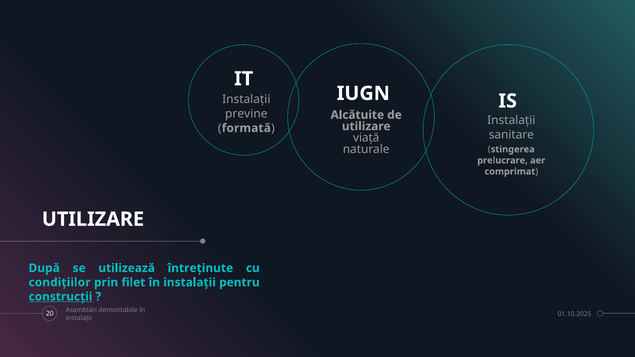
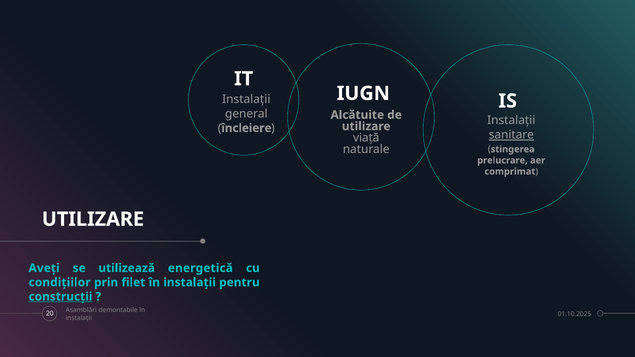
previne: previne -> general
formată: formată -> încleiere
sanitare underline: none -> present
După: După -> Aveți
întreținute: întreținute -> energetică
